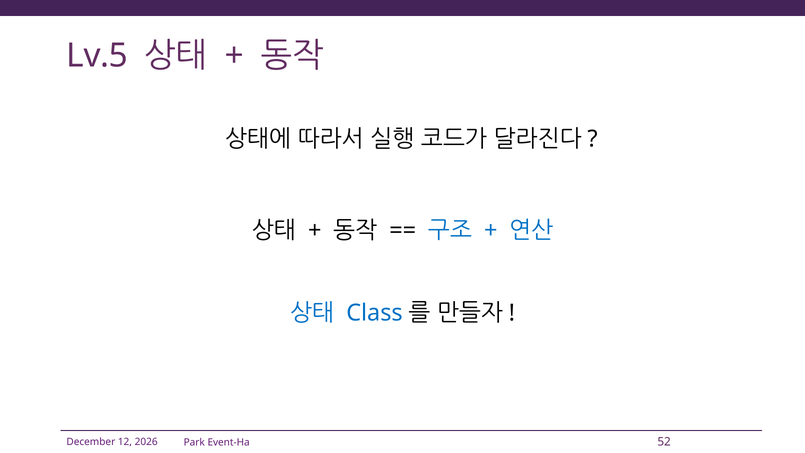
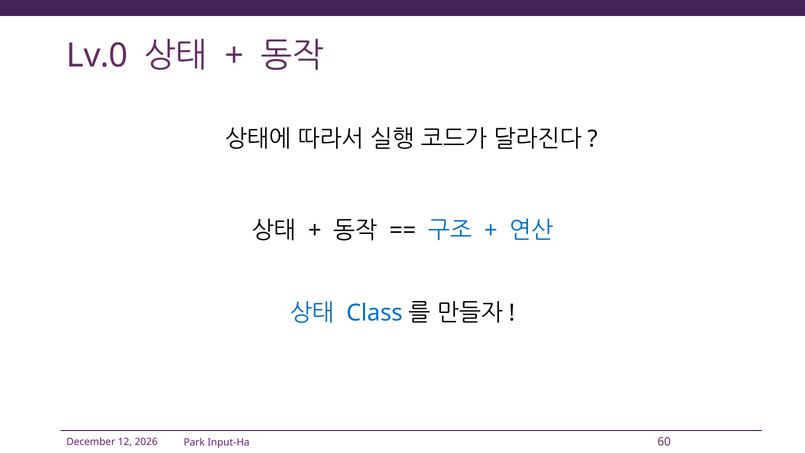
Lv.5: Lv.5 -> Lv.0
52: 52 -> 60
Event-Ha: Event-Ha -> Input-Ha
